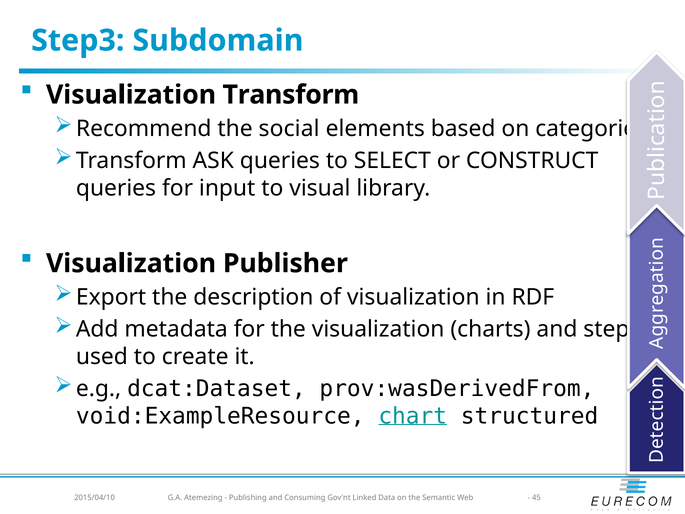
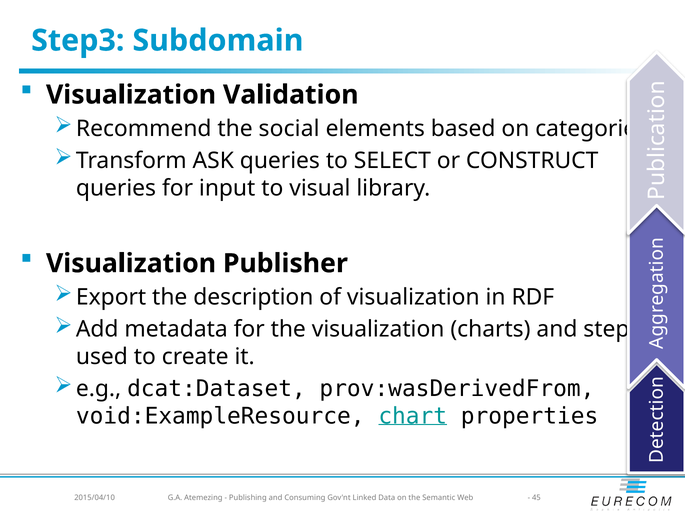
Visualization Transform: Transform -> Validation
structured: structured -> properties
